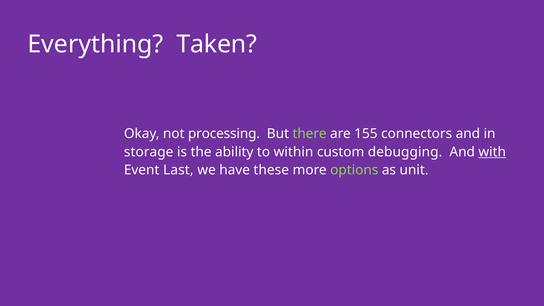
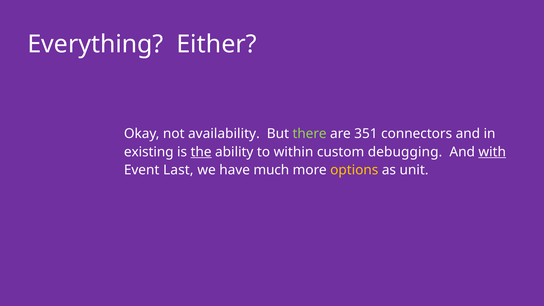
Taken: Taken -> Either
processing: processing -> availability
155: 155 -> 351
storage: storage -> existing
the underline: none -> present
these: these -> much
options colour: light green -> yellow
